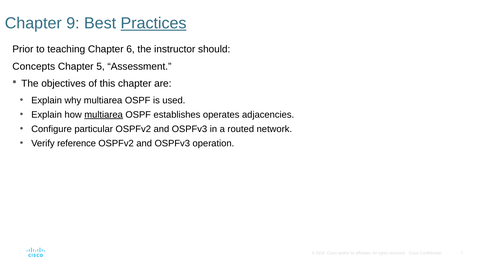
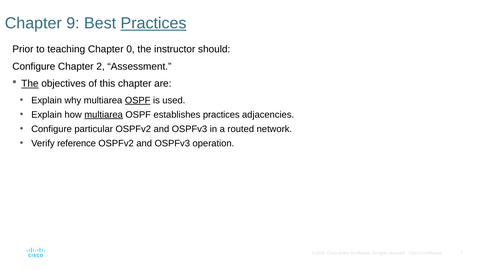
6: 6 -> 0
Concepts at (34, 67): Concepts -> Configure
5: 5 -> 2
The at (30, 84) underline: none -> present
OSPF at (138, 101) underline: none -> present
establishes operates: operates -> practices
